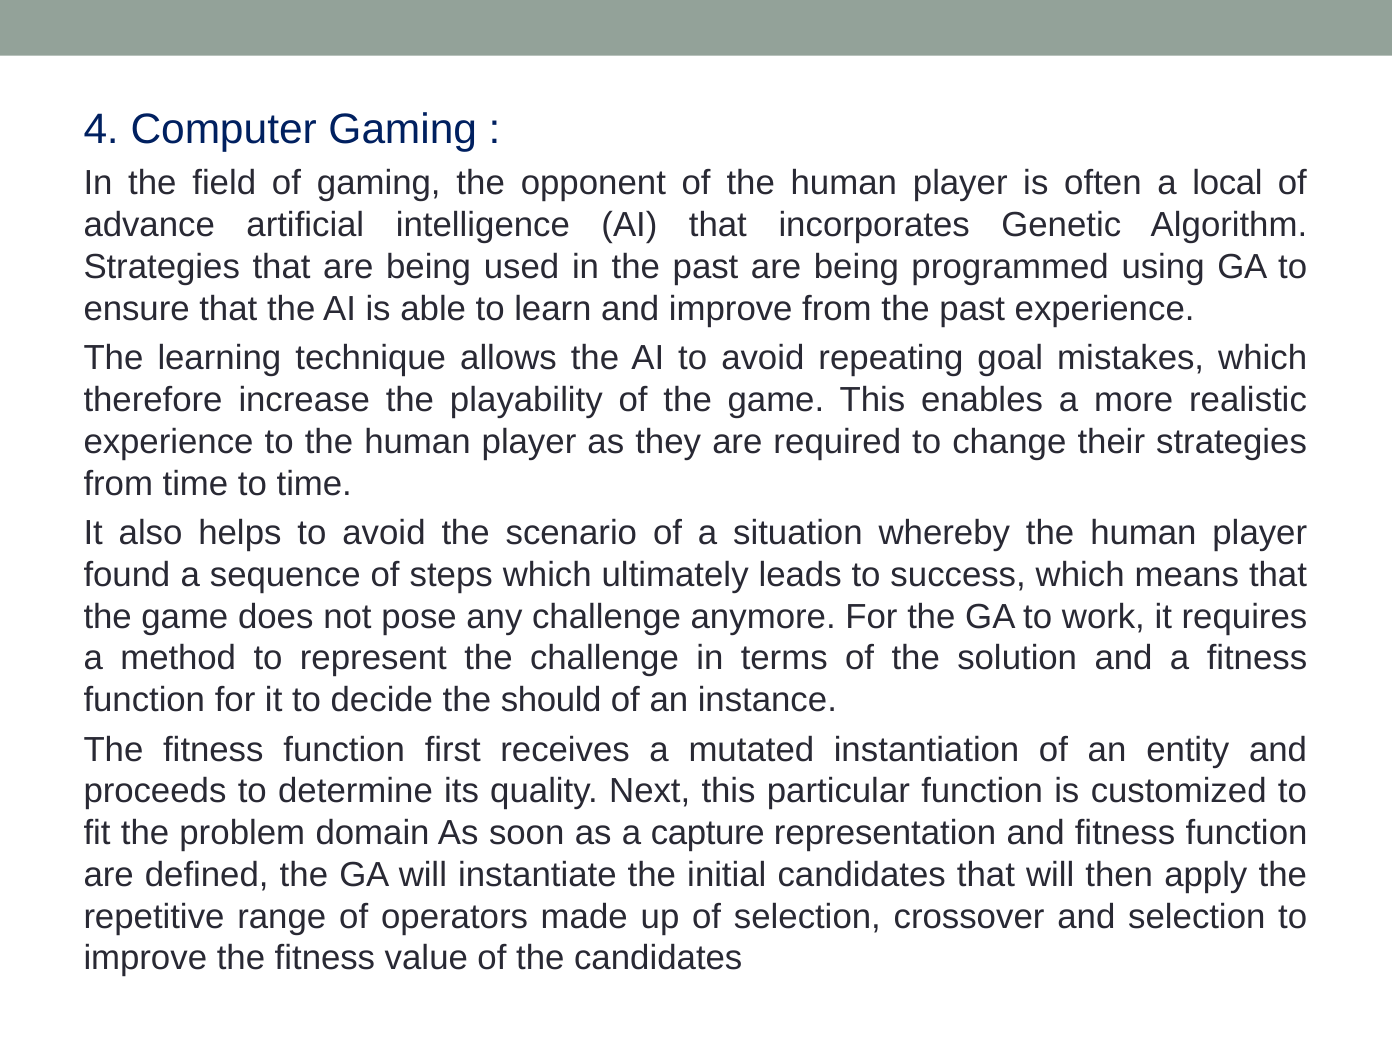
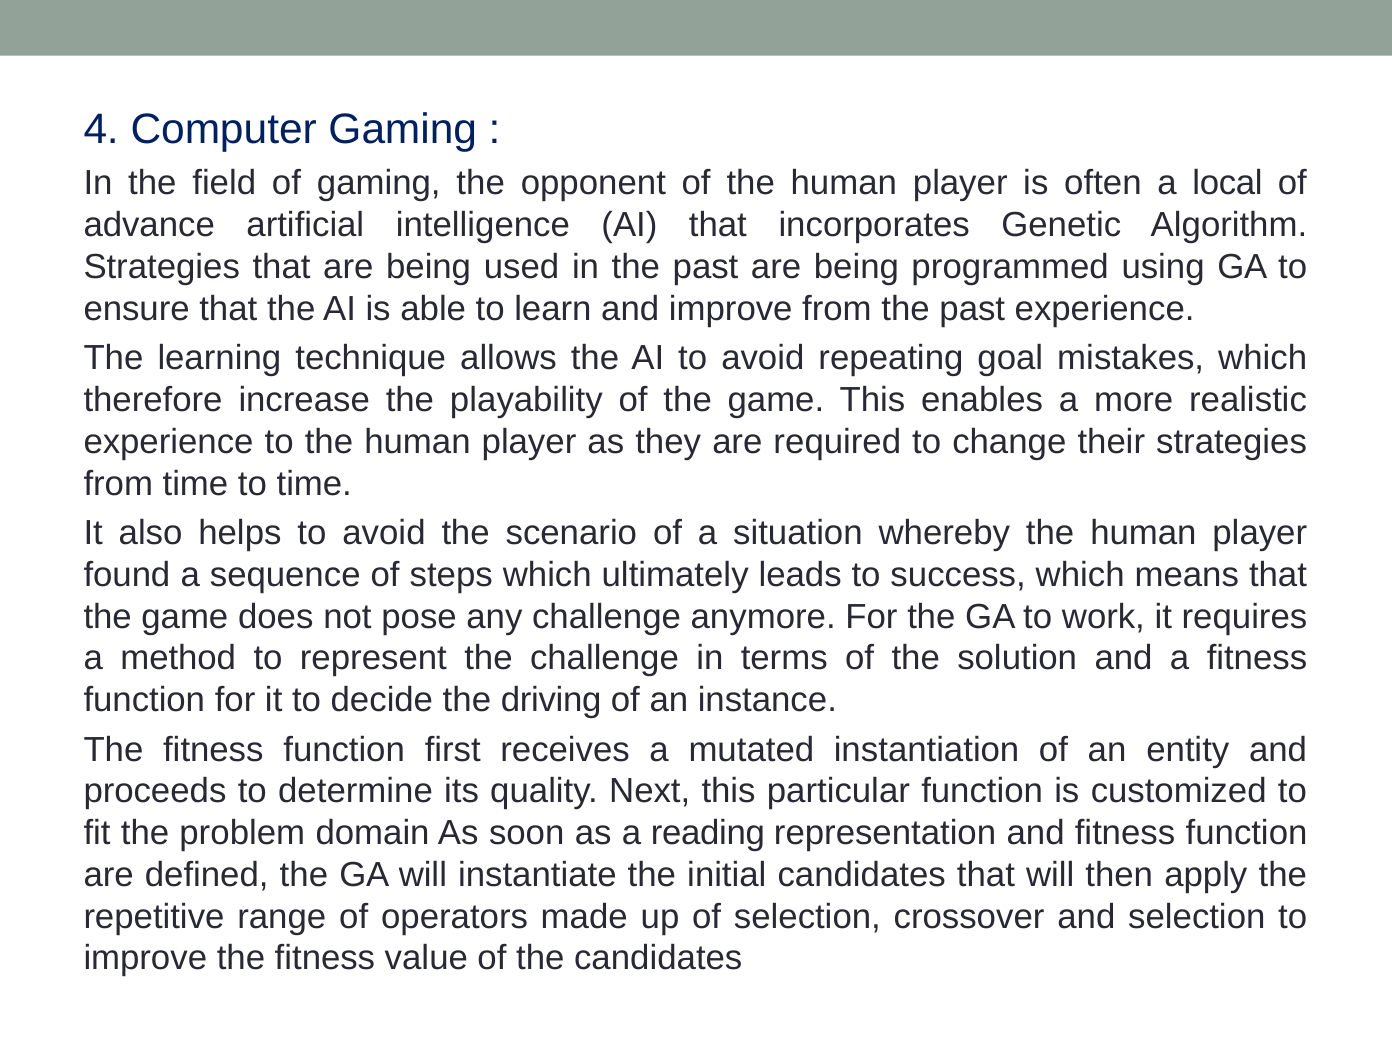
should: should -> driving
capture: capture -> reading
